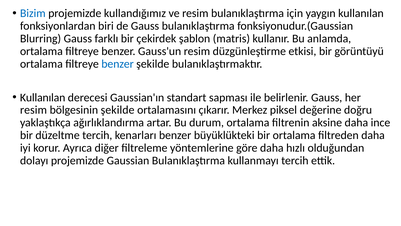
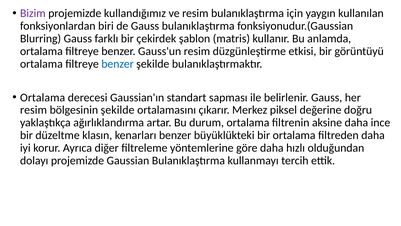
Bizim colour: blue -> purple
Kullanılan at (43, 97): Kullanılan -> Ortalama
düzeltme tercih: tercih -> klasın
